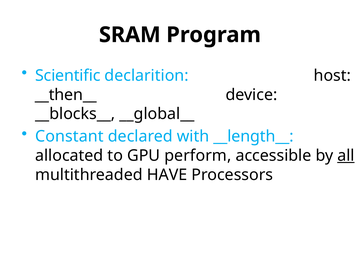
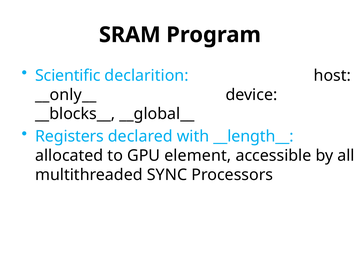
__then__: __then__ -> __only__
Constant: Constant -> Registers
perform: perform -> element
all underline: present -> none
HAVE: HAVE -> SYNC
